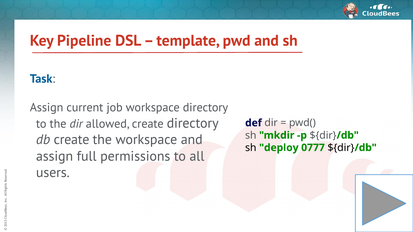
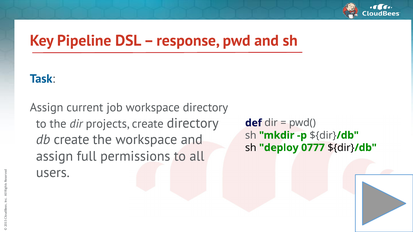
template: template -> response
allowed: allowed -> projects
